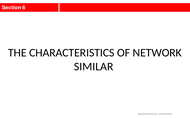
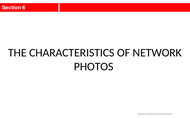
SIMILAR: SIMILAR -> PHOTOS
